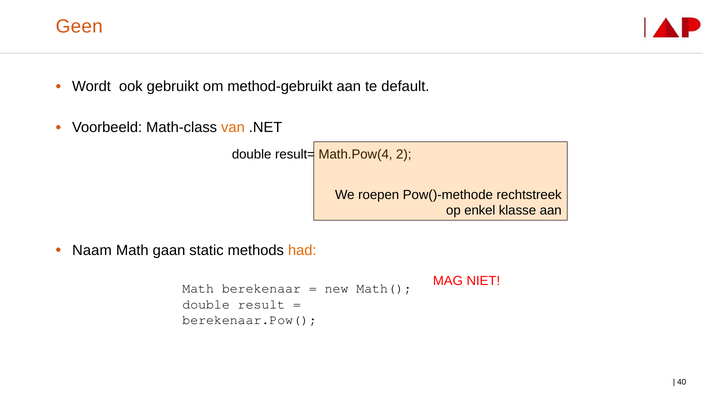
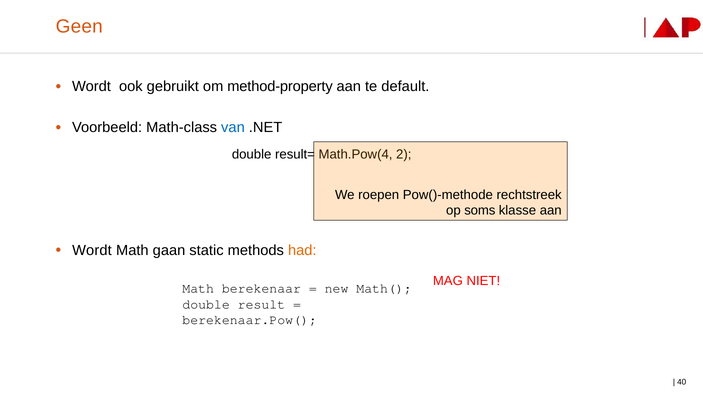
method-gebruikt: method-gebruikt -> method-property
van colour: orange -> blue
enkel: enkel -> soms
Naam at (92, 251): Naam -> Wordt
